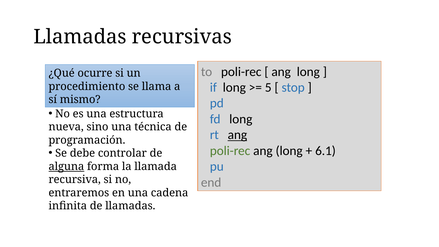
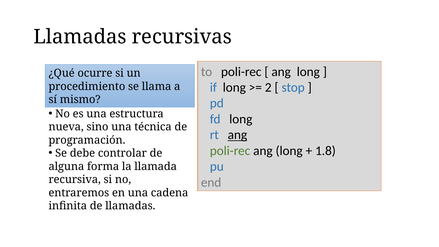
5: 5 -> 2
6.1: 6.1 -> 1.8
alguna underline: present -> none
